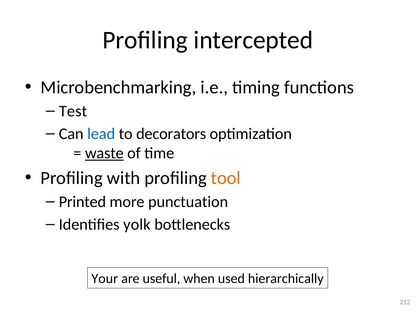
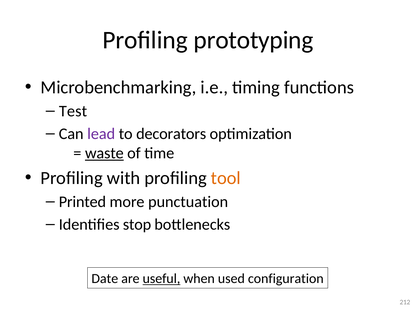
intercepted: intercepted -> prototyping
lead colour: blue -> purple
yolk: yolk -> stop
Your: Your -> Date
useful underline: none -> present
hierarchically: hierarchically -> configuration
